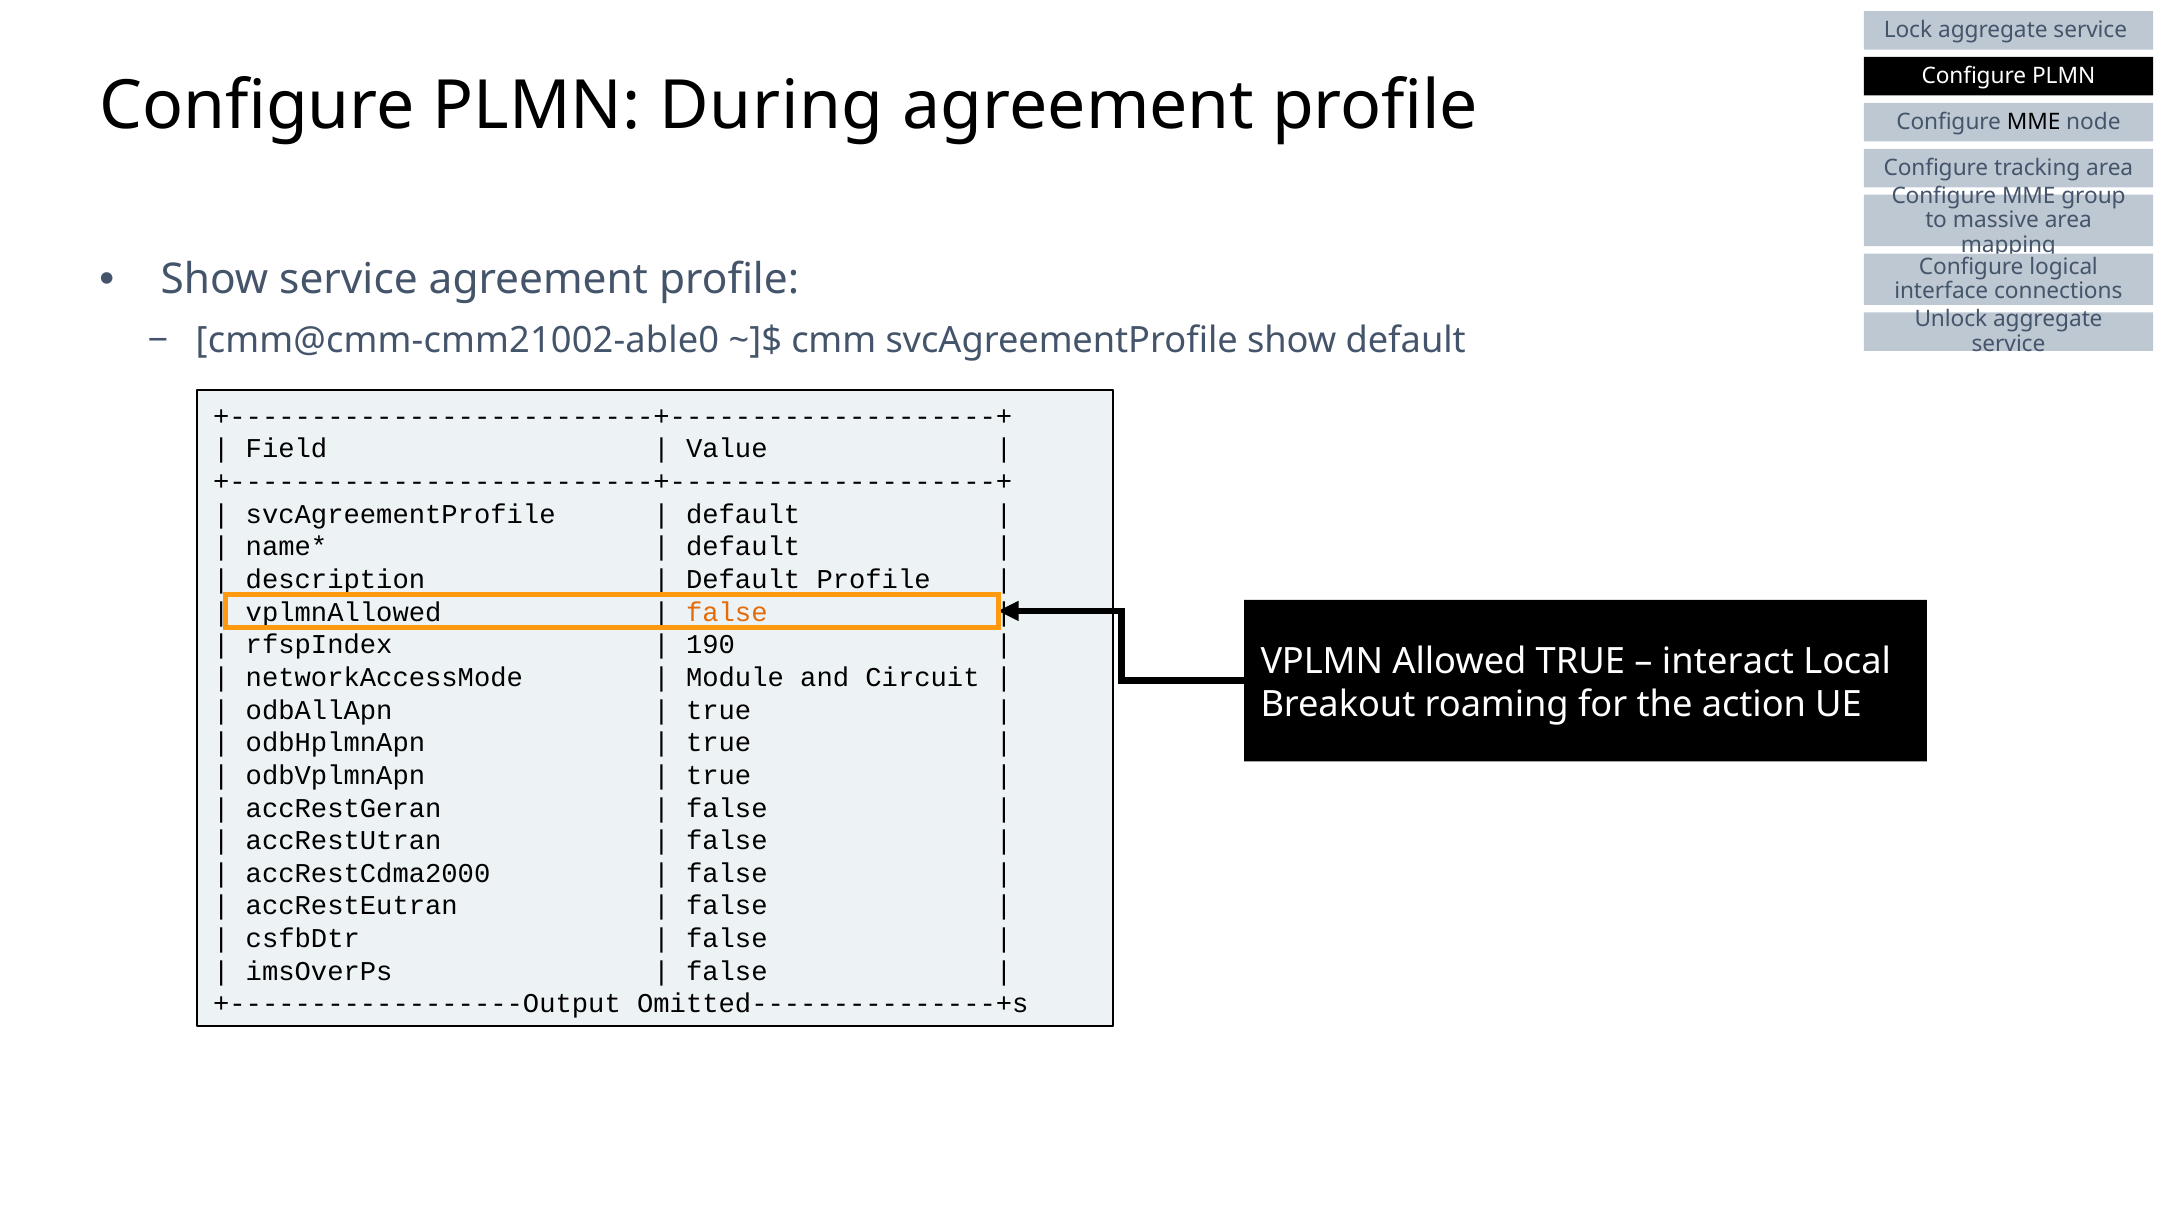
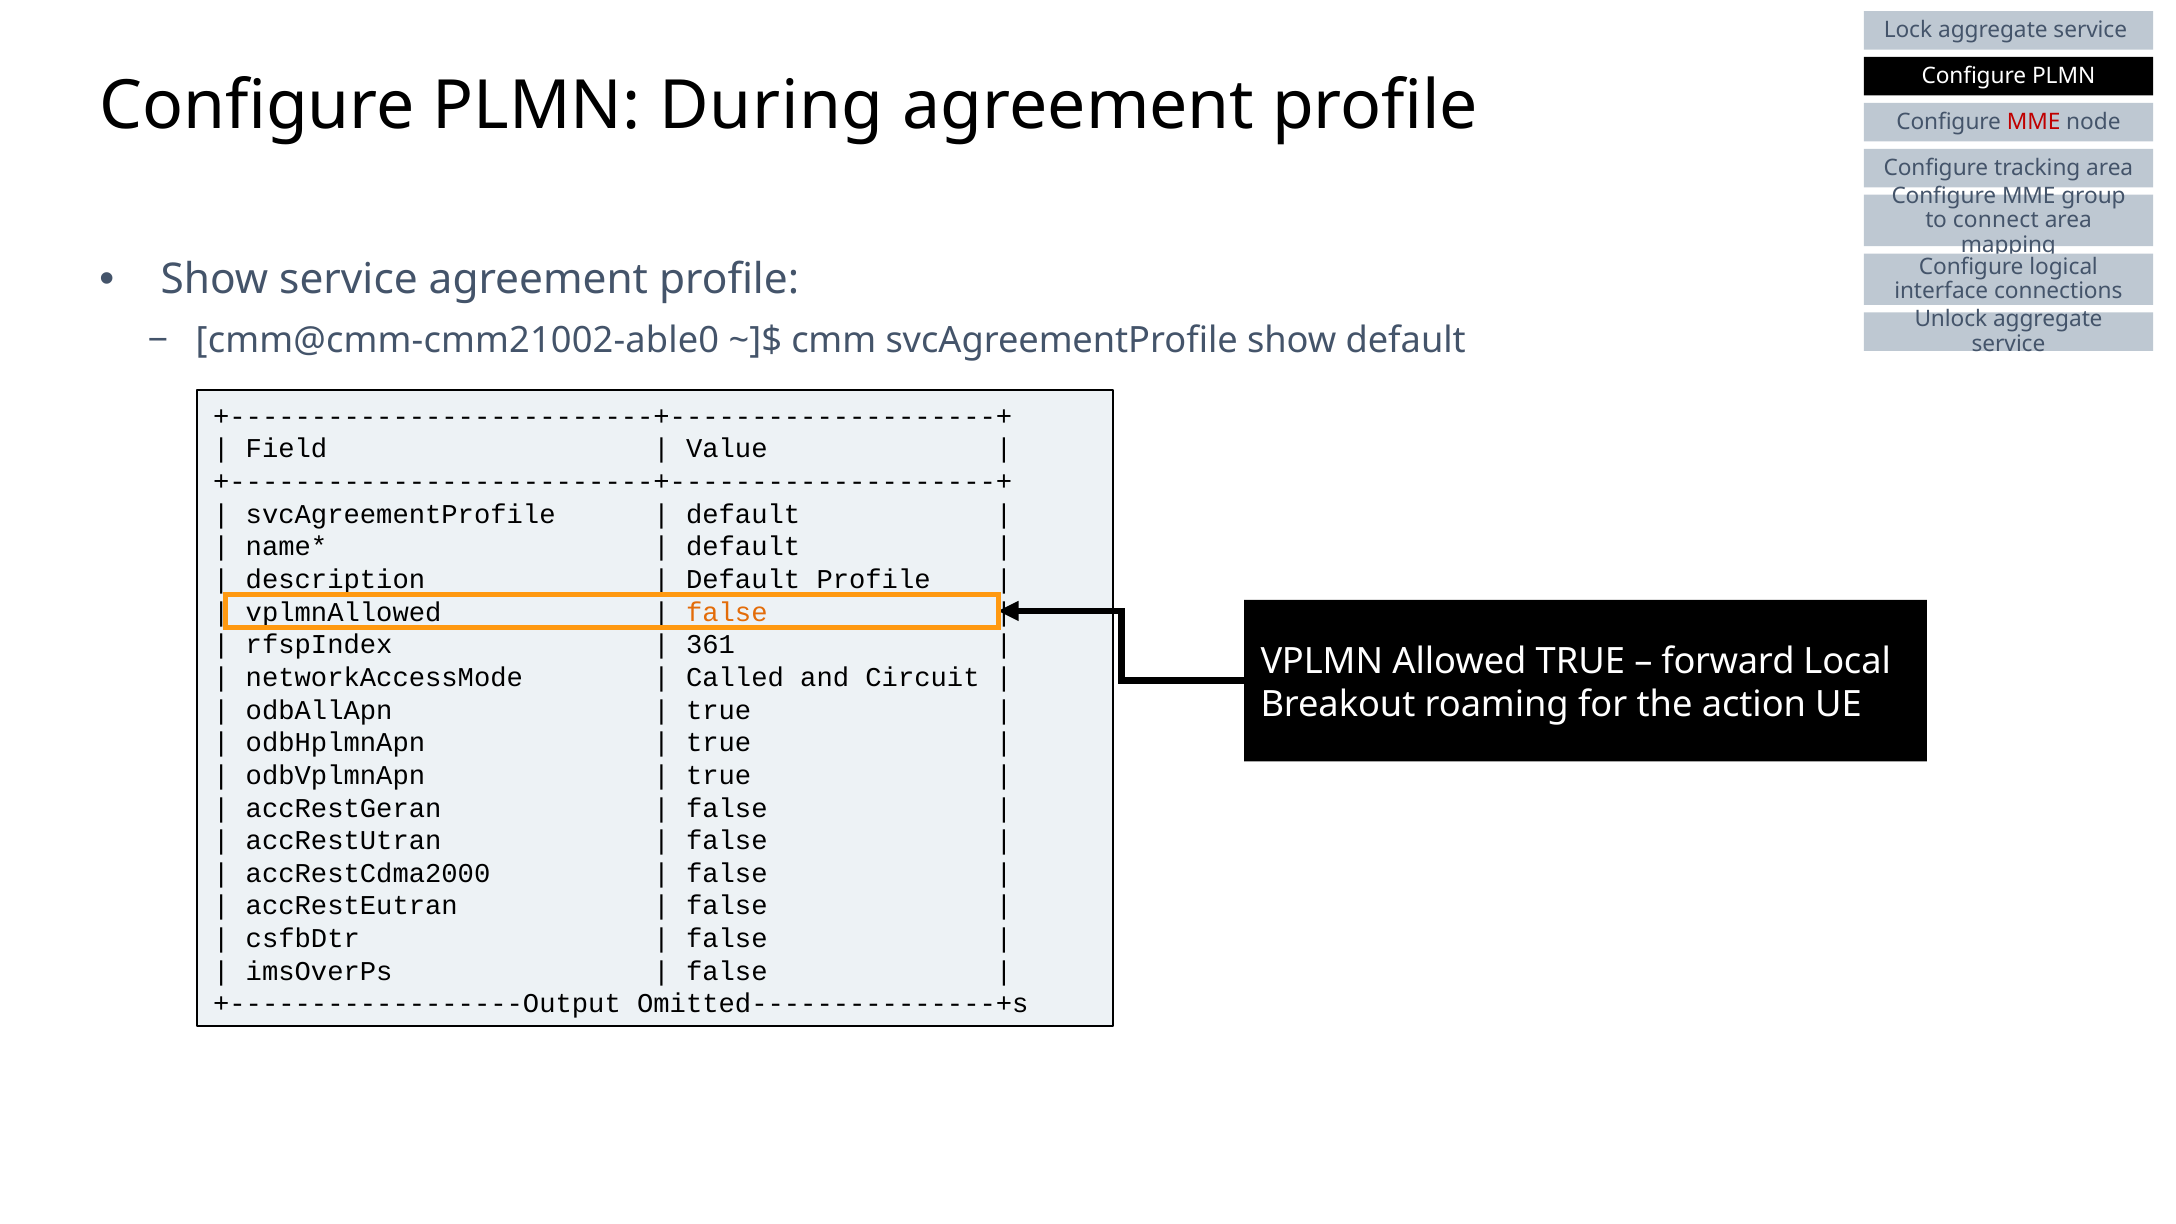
MME at (2034, 122) colour: black -> red
massive: massive -> connect
190: 190 -> 361
interact: interact -> forward
Module: Module -> Called
